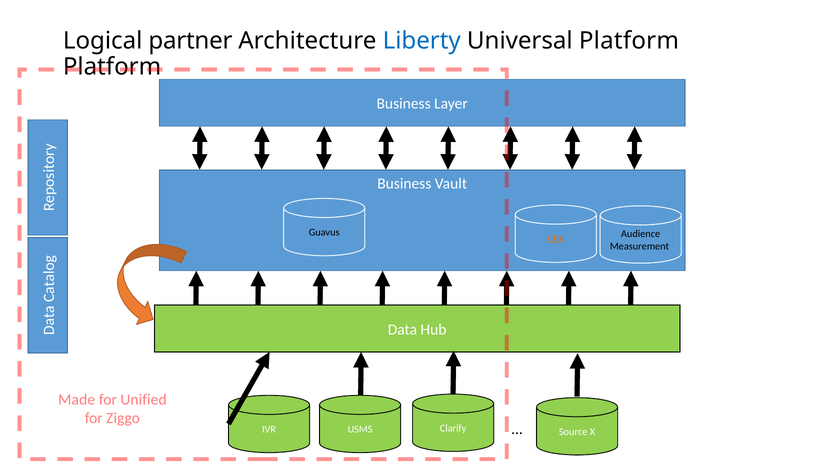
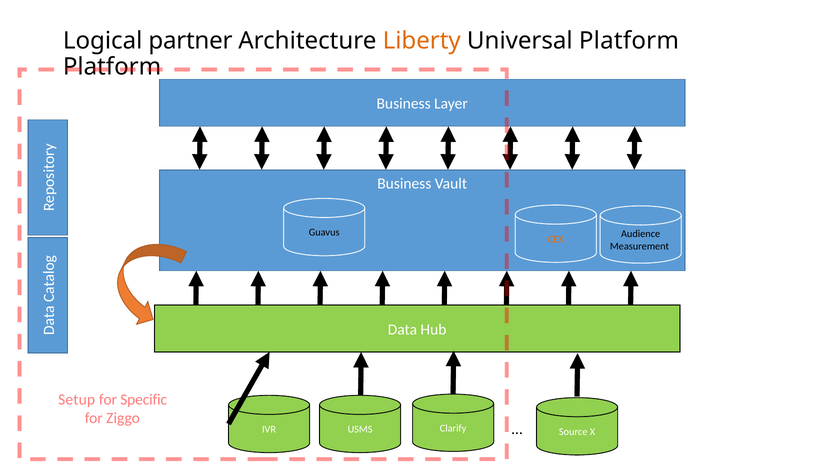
Liberty colour: blue -> orange
Made: Made -> Setup
Unified: Unified -> Specific
